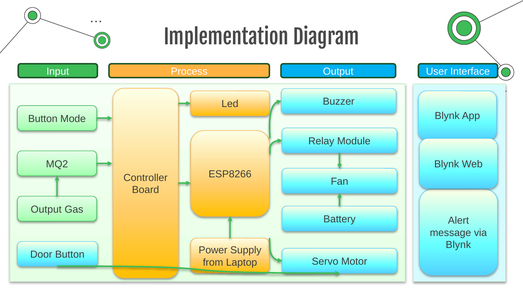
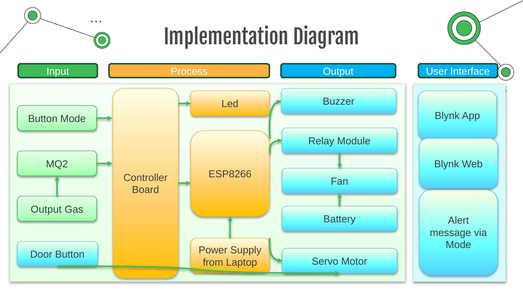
Blynk at (458, 245): Blynk -> Mode
